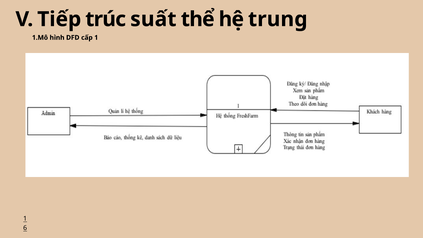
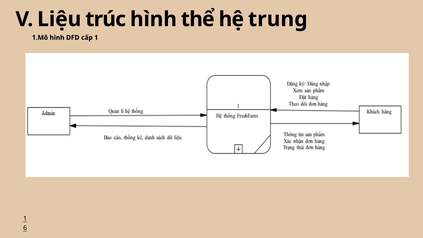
Tiếp: Tiếp -> Liệu
trúc suất: suất -> hình
